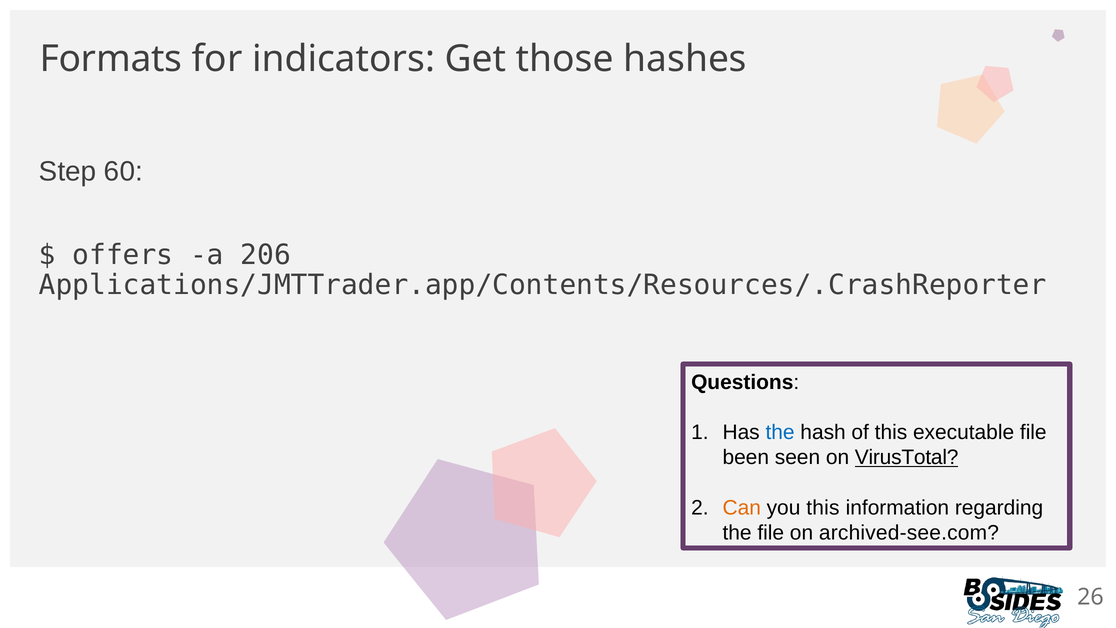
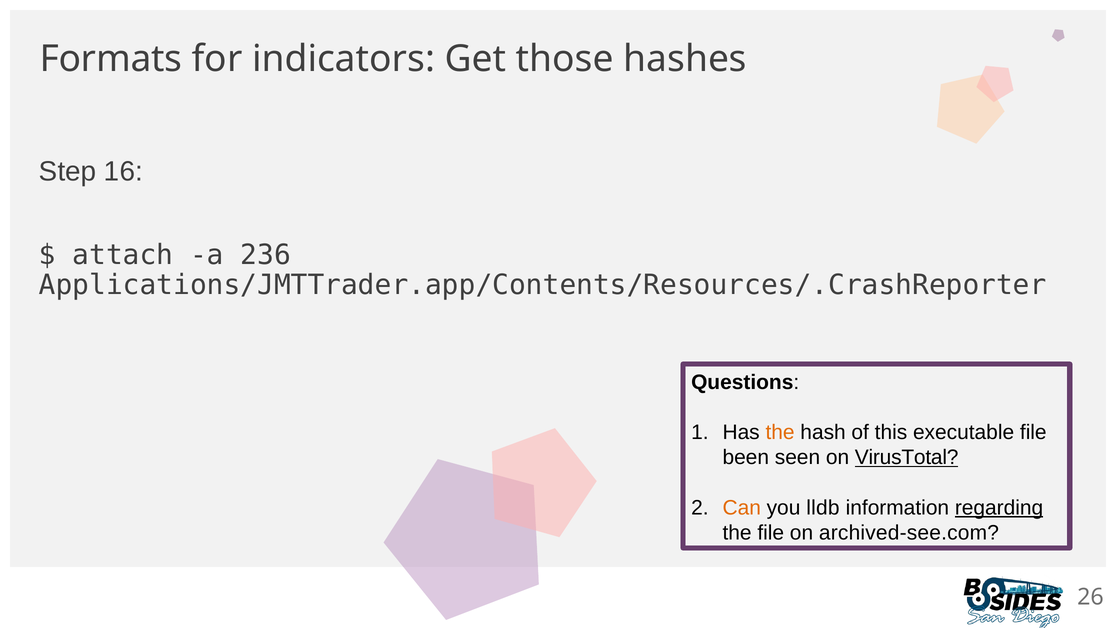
60: 60 -> 16
offers: offers -> attach
206: 206 -> 236
the at (780, 432) colour: blue -> orange
you this: this -> lldb
regarding underline: none -> present
